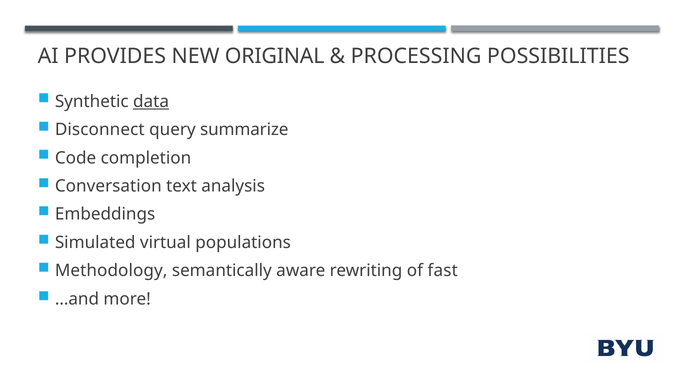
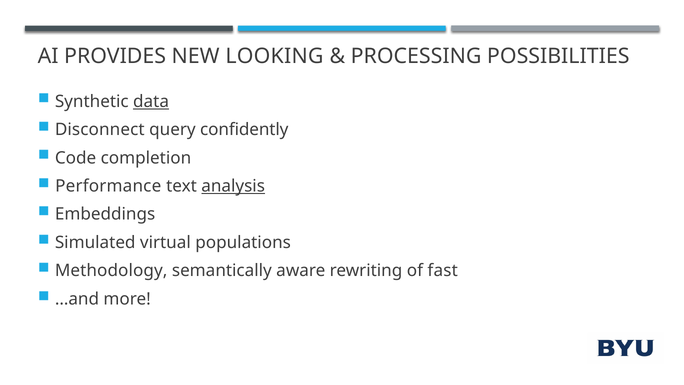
ORIGINAL: ORIGINAL -> LOOKING
summarize: summarize -> confidently
Conversation: Conversation -> Performance
analysis underline: none -> present
